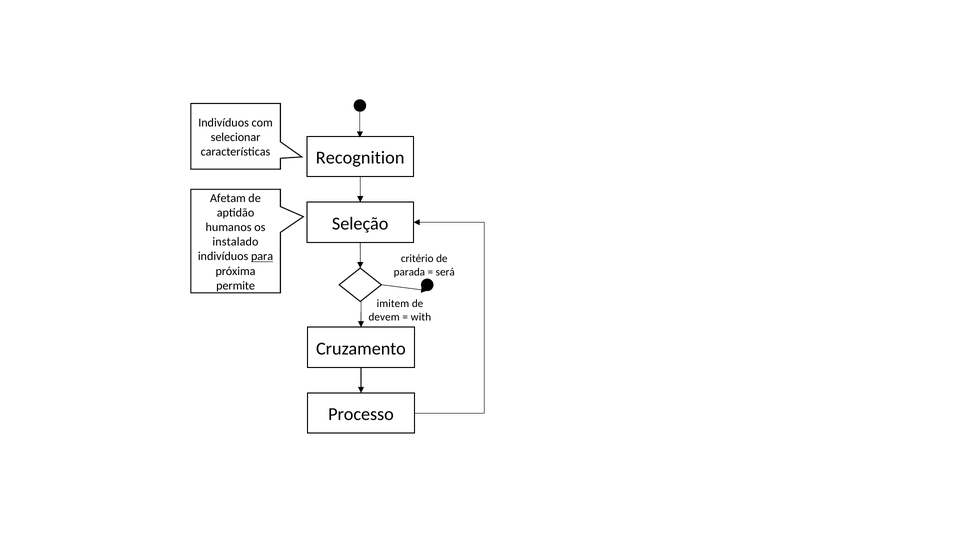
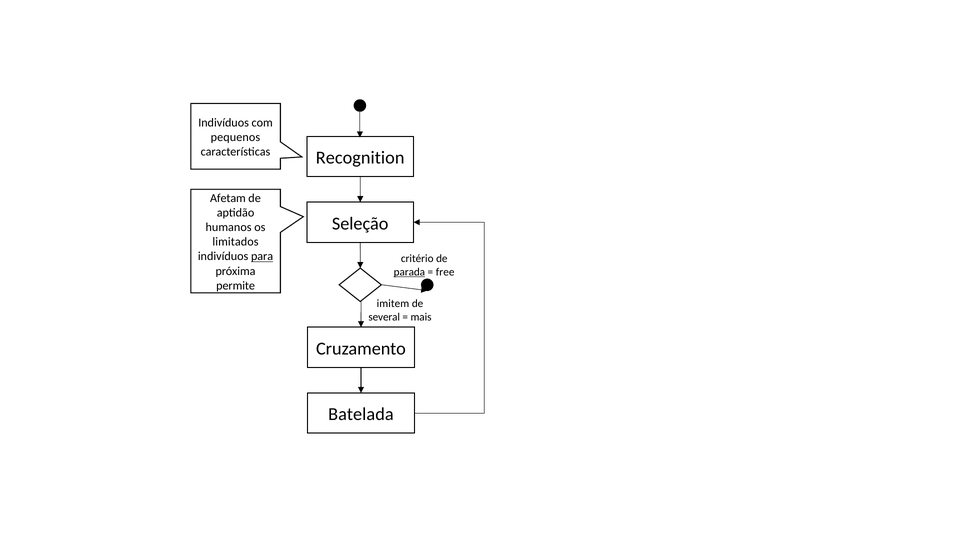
selecionar: selecionar -> pequenos
instalado: instalado -> limitados
parada underline: none -> present
será: será -> free
devem: devem -> several
with: with -> mais
Processo: Processo -> Batelada
